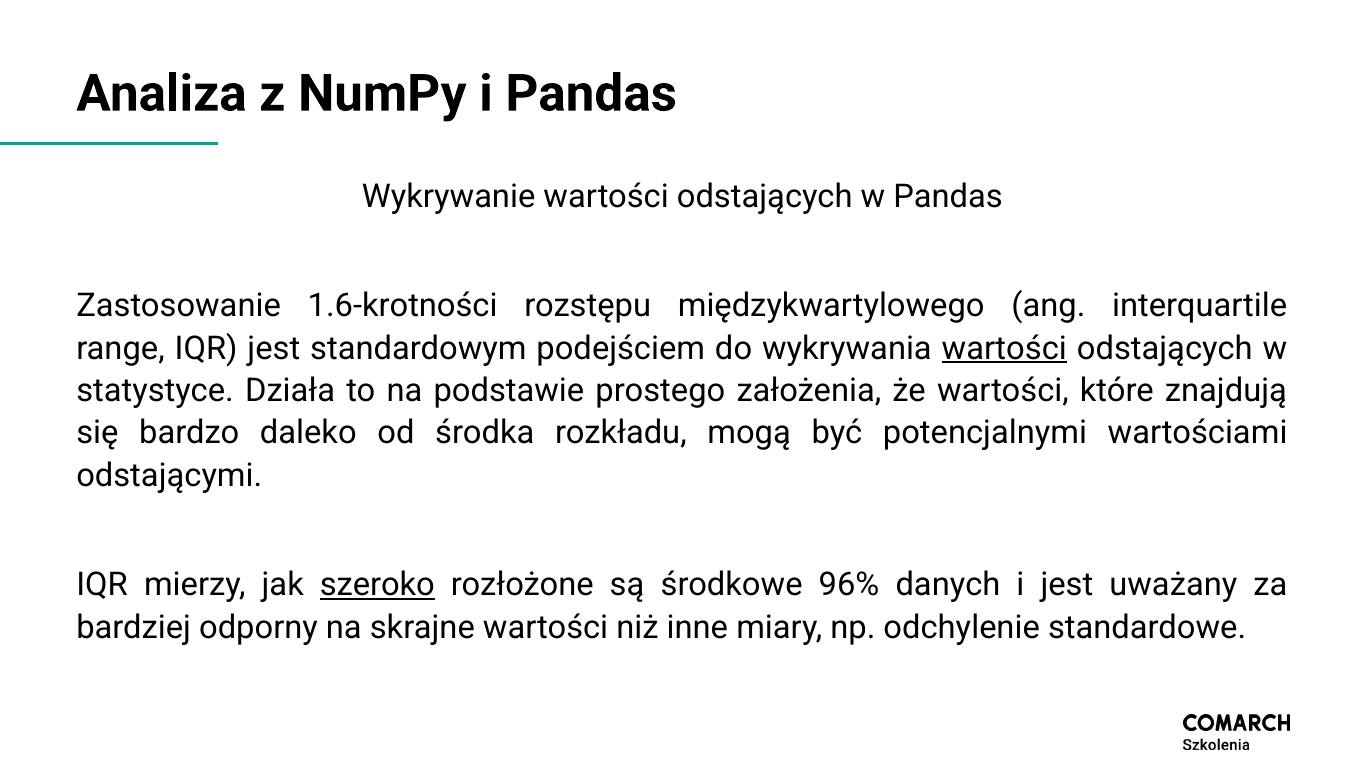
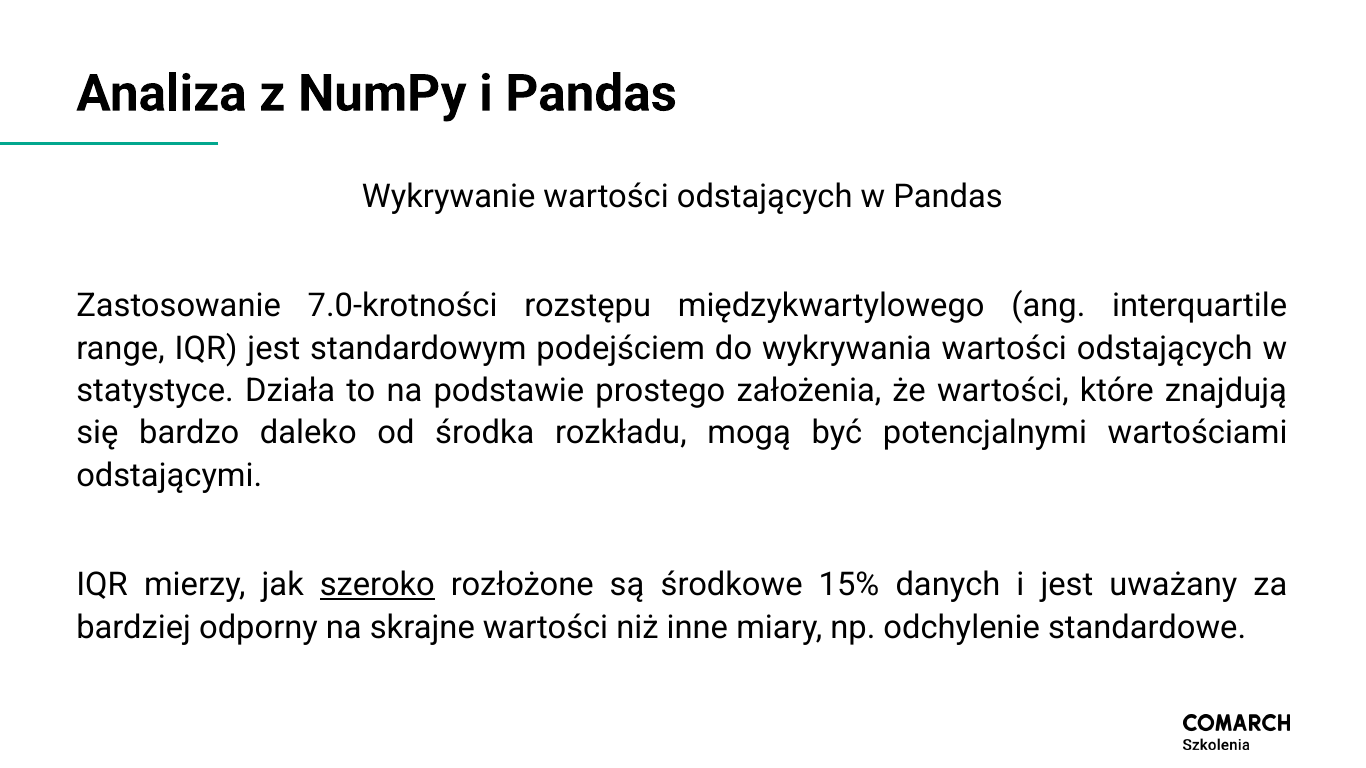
1.6-krotności: 1.6-krotności -> 7.0-krotności
wartości at (1004, 349) underline: present -> none
96%: 96% -> 15%
